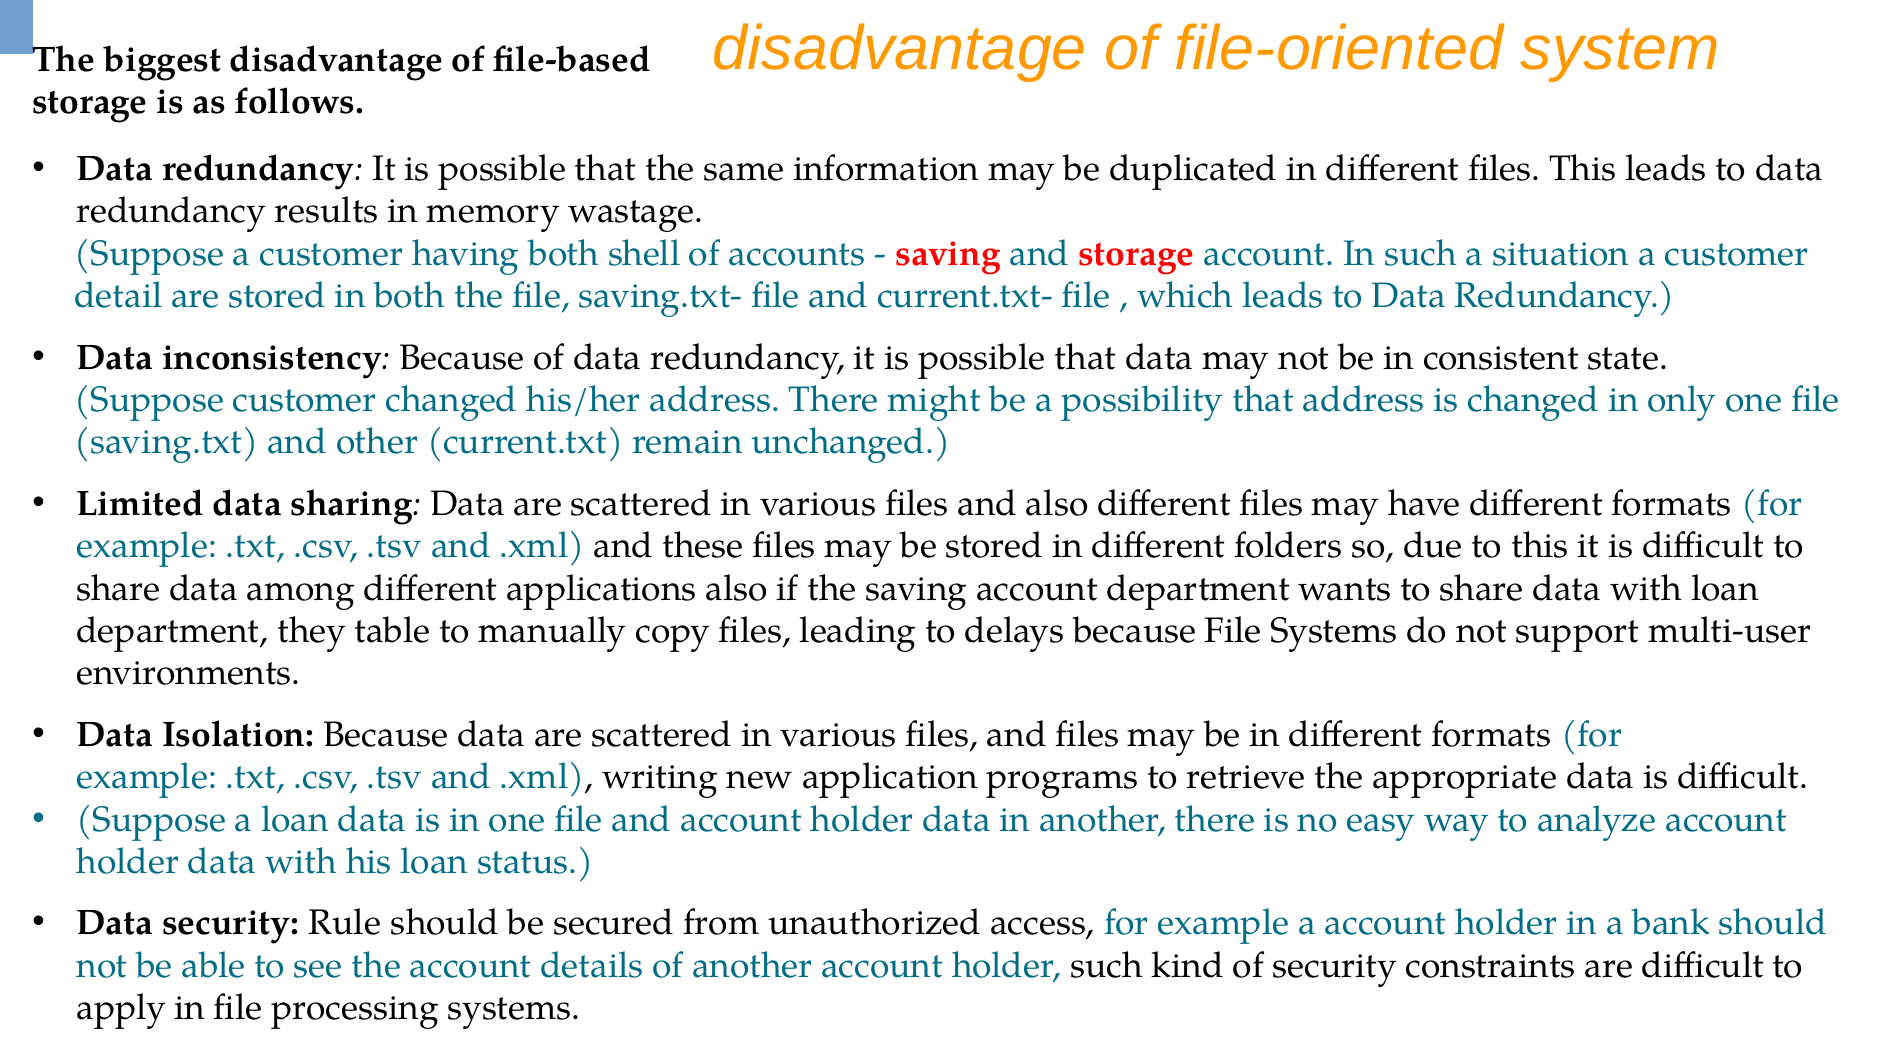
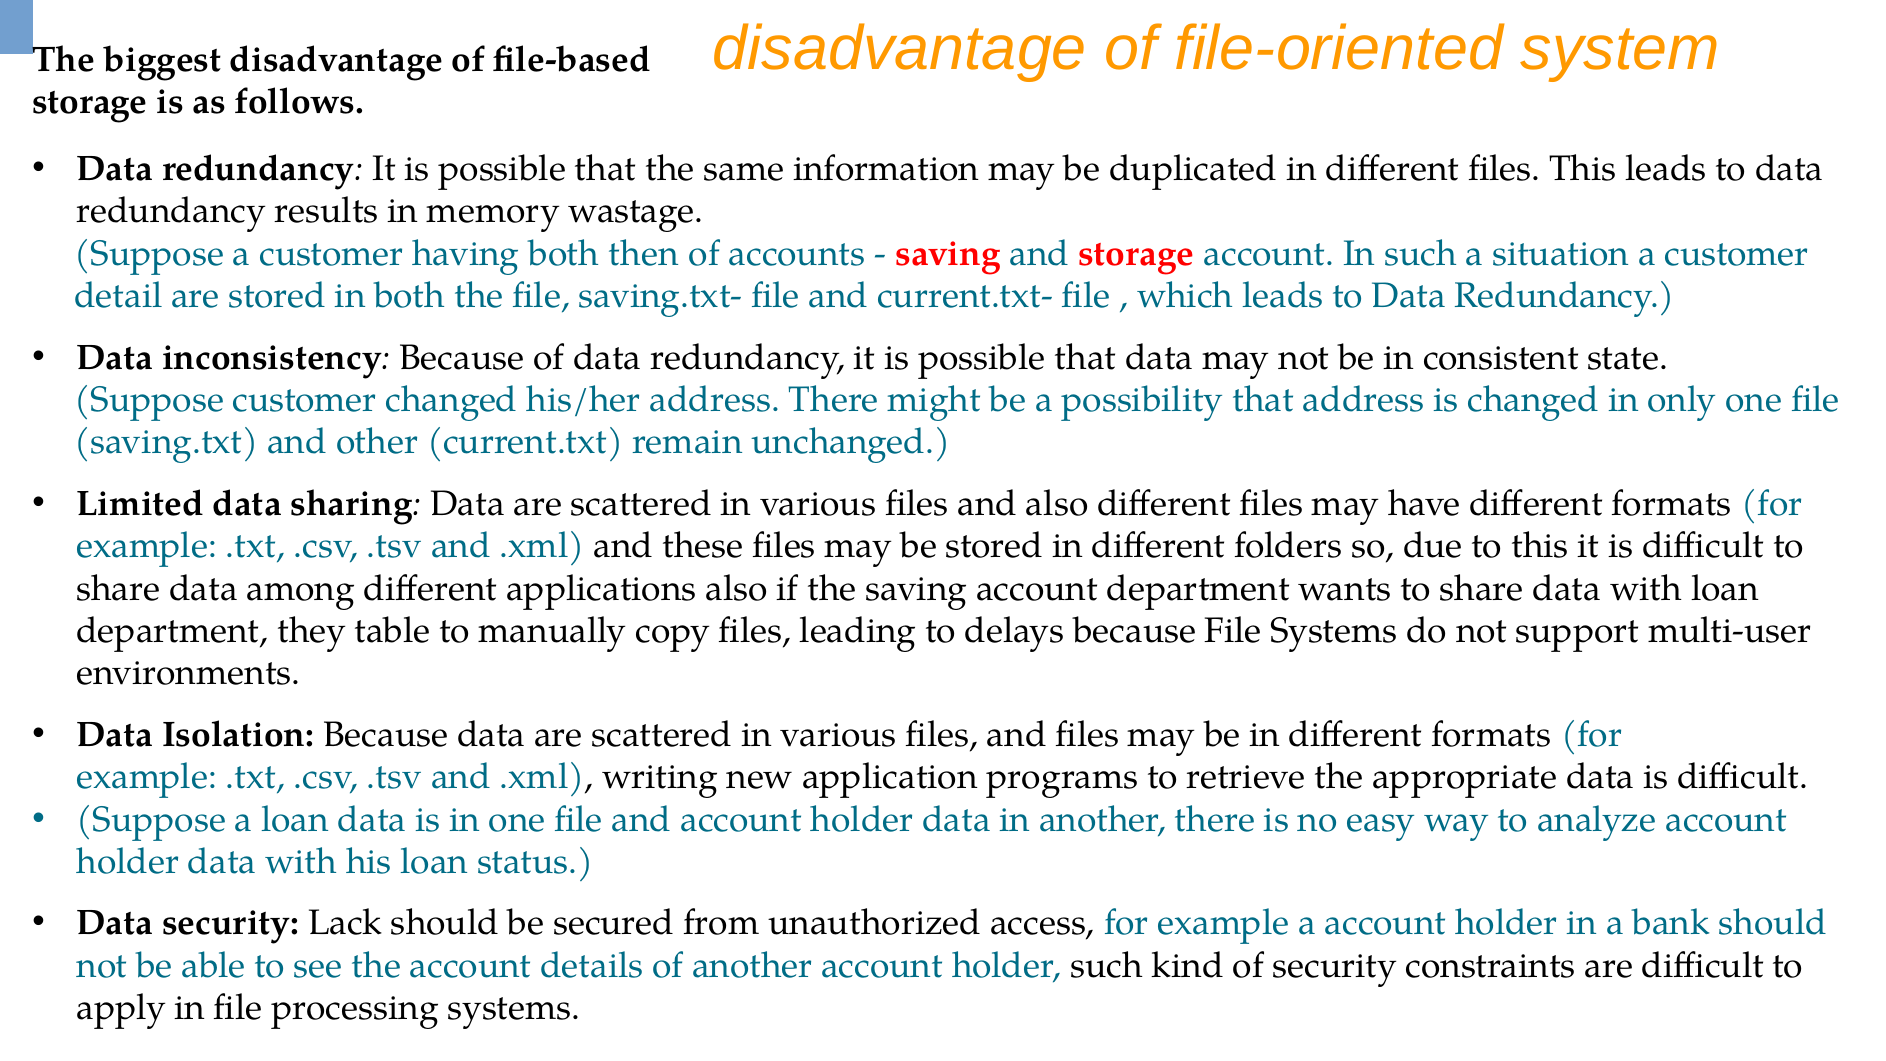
shell: shell -> then
Rule: Rule -> Lack
